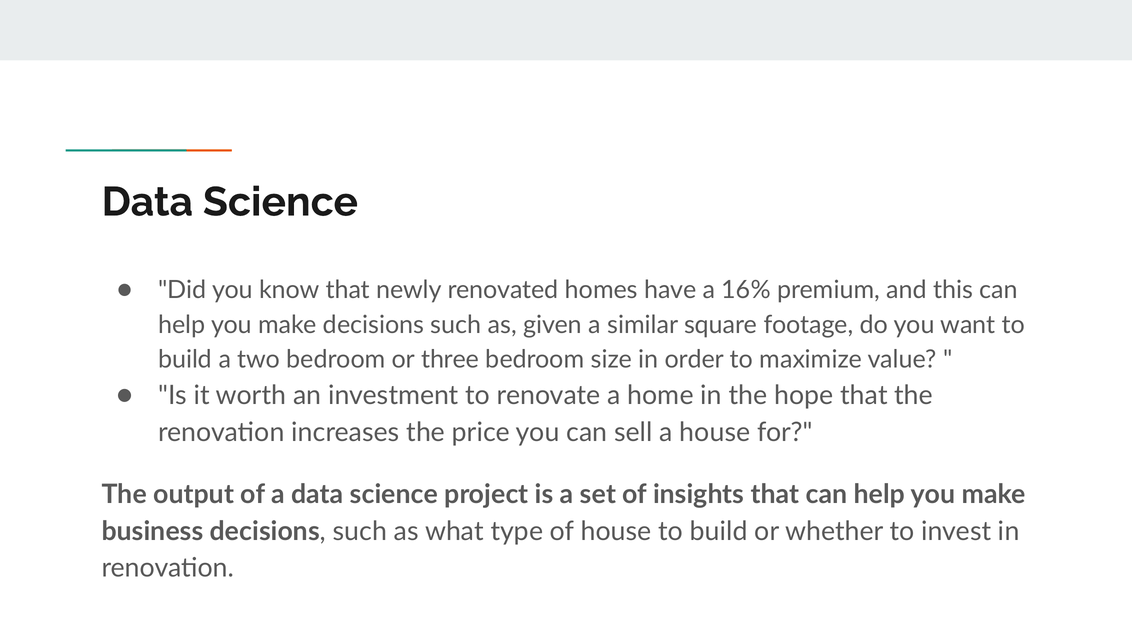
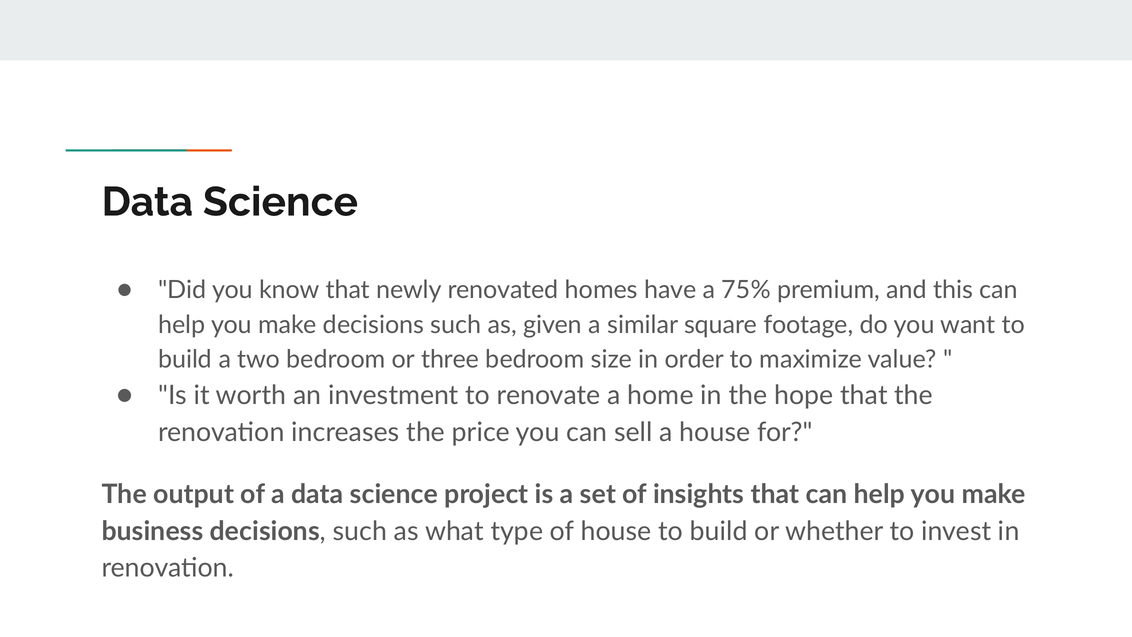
16%: 16% -> 75%
